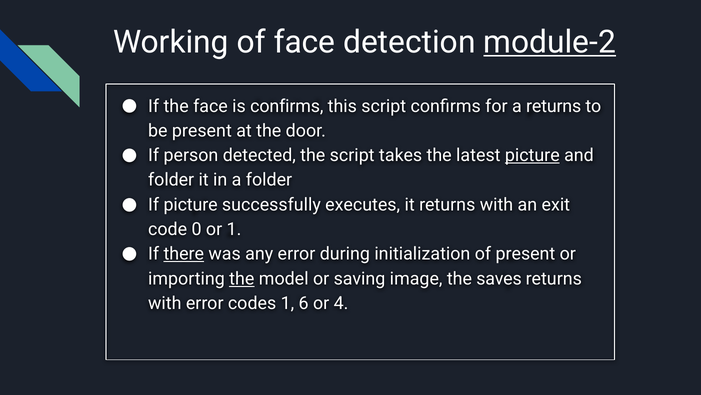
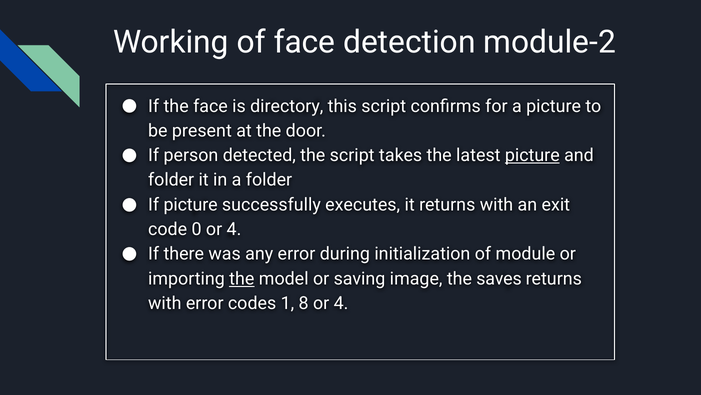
module-2 underline: present -> none
is confirms: confirms -> directory
a returns: returns -> picture
0 or 1: 1 -> 4
there underline: present -> none
of present: present -> module
6: 6 -> 8
